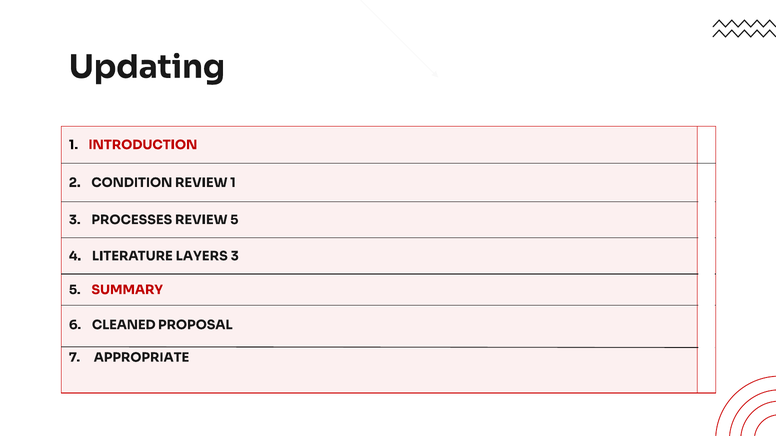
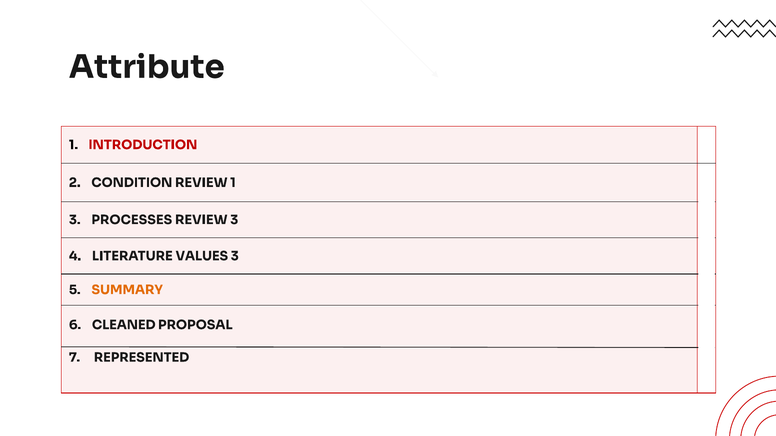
Updating: Updating -> Attribute
REVIEW 5: 5 -> 3
LAYERS: LAYERS -> VALUES
SUMMARY colour: red -> orange
APPROPRIATE: APPROPRIATE -> REPRESENTED
